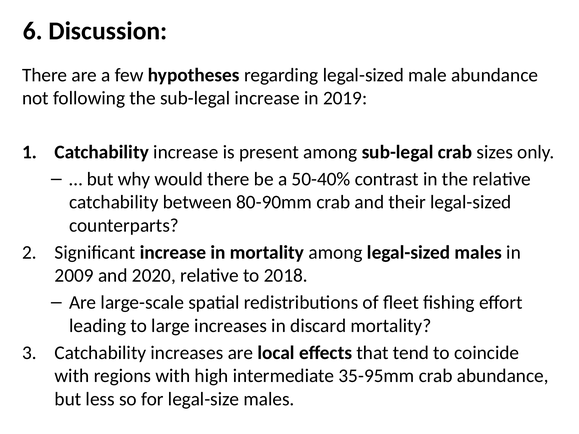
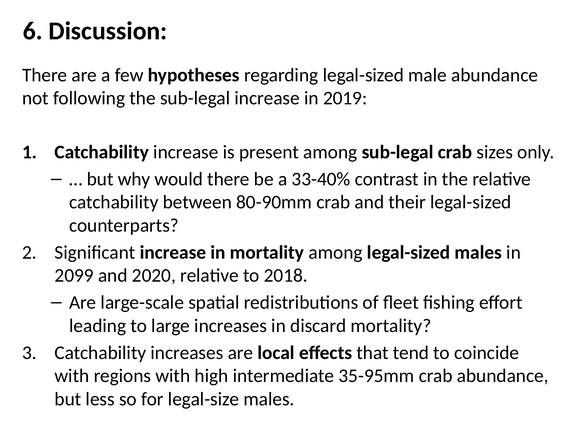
50-40%: 50-40% -> 33-40%
2009: 2009 -> 2099
